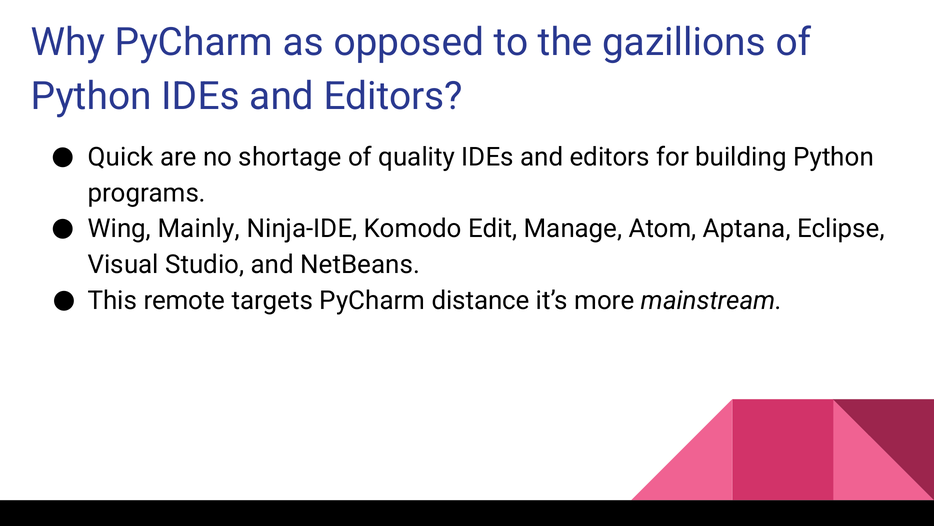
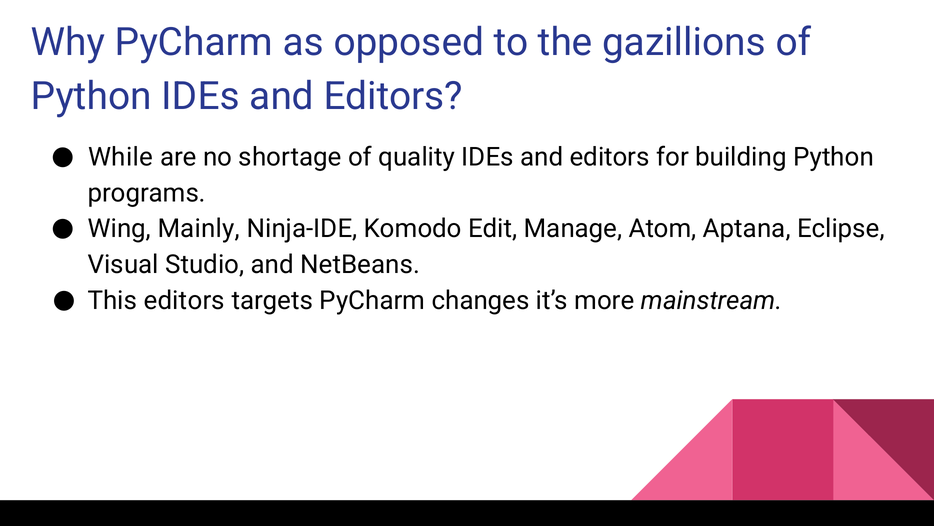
Quick: Quick -> While
This remote: remote -> editors
distance: distance -> changes
